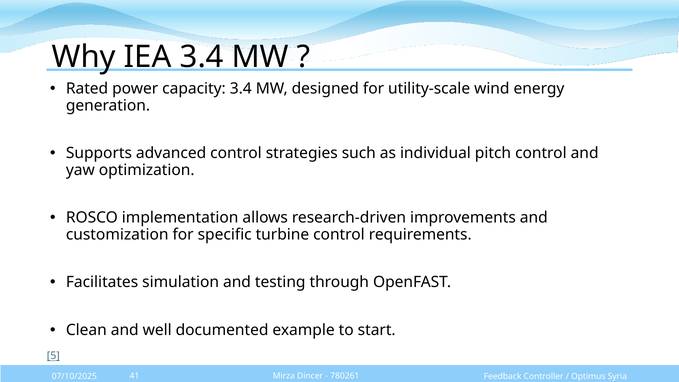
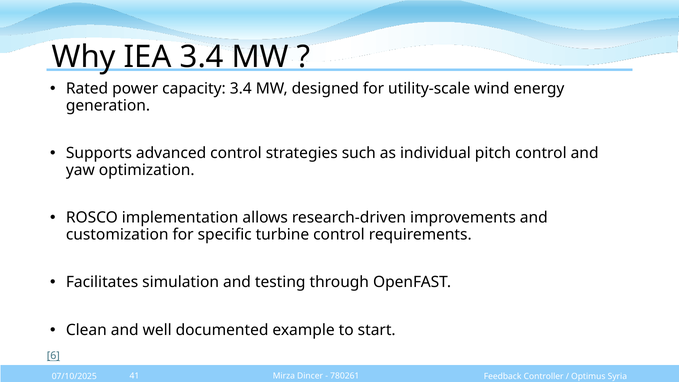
5: 5 -> 6
